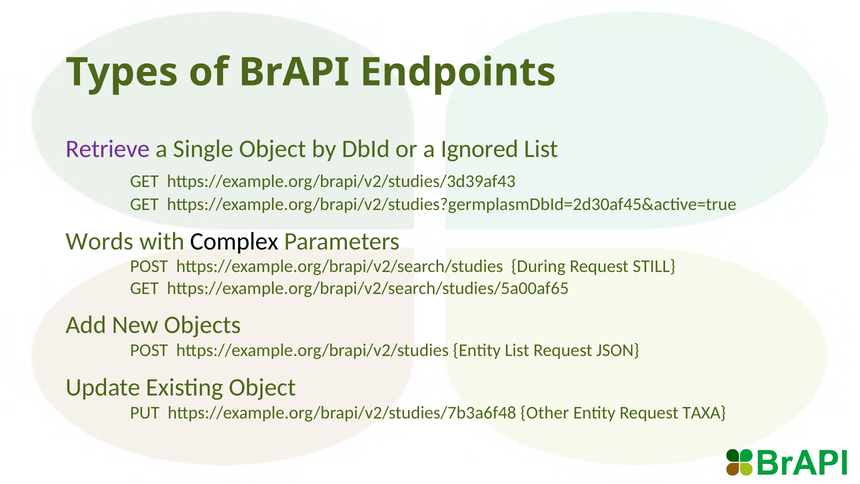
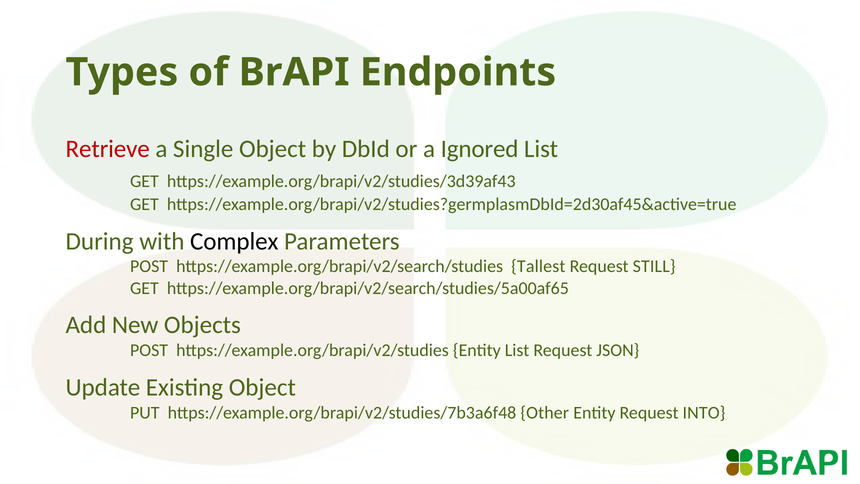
Retrieve colour: purple -> red
Words: Words -> During
During: During -> Tallest
TAXA: TAXA -> INTO
